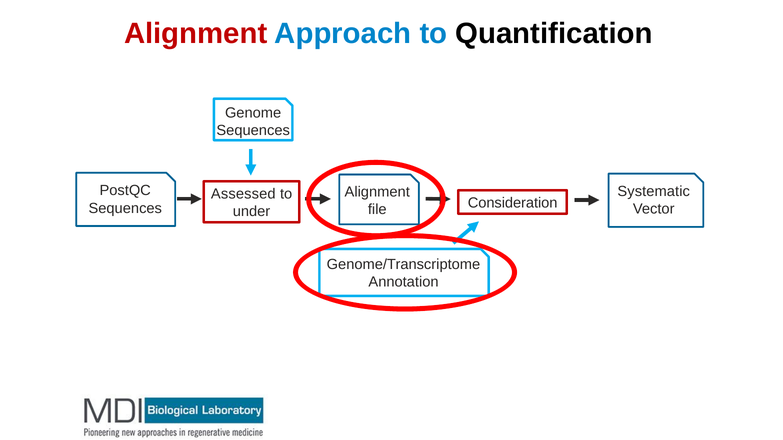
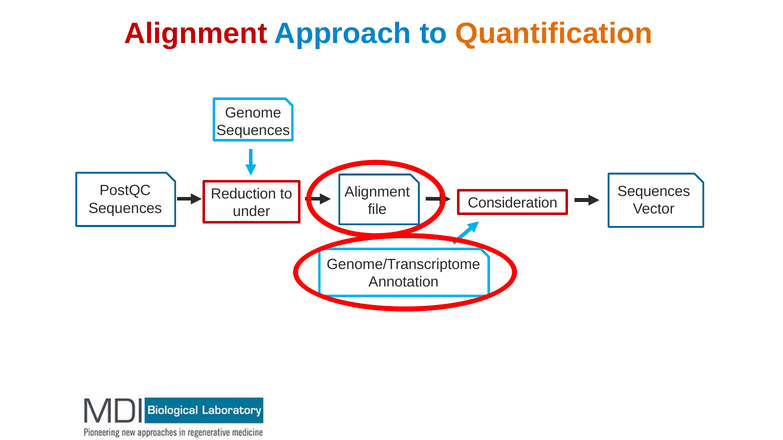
Quantification colour: black -> orange
Systematic at (654, 192): Systematic -> Sequences
Assessed: Assessed -> Reduction
